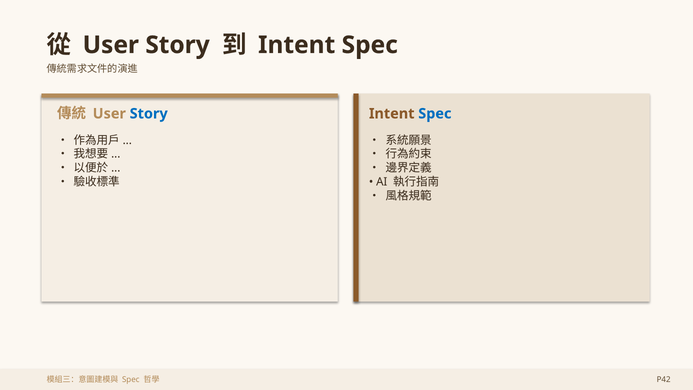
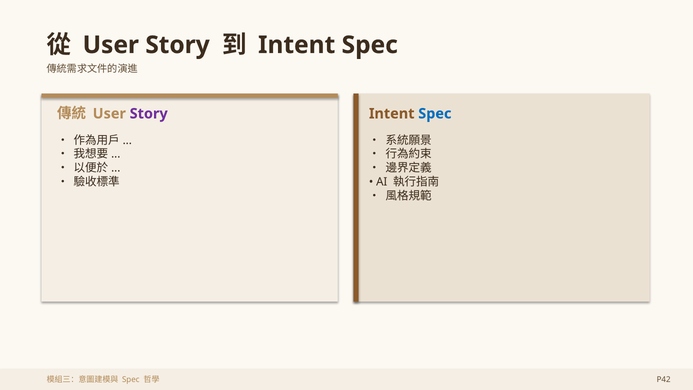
Story at (149, 114) colour: blue -> purple
